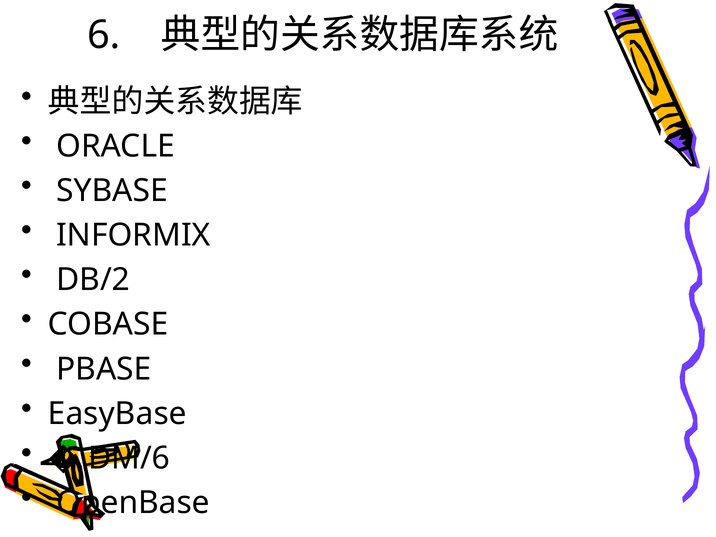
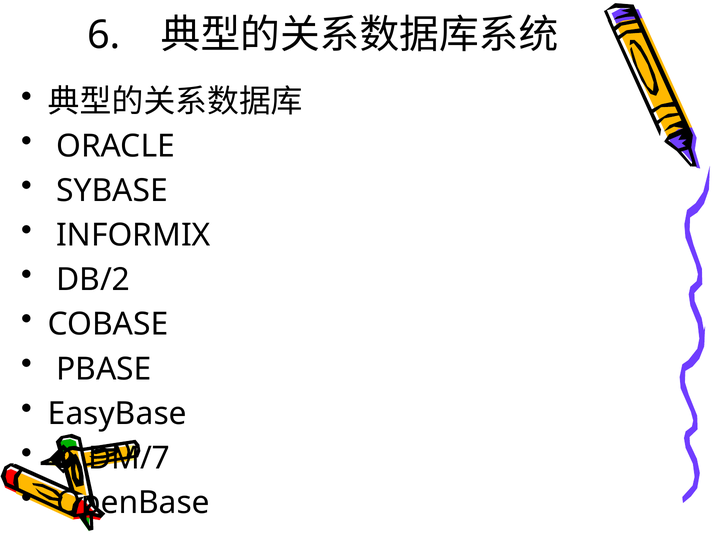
DM/6: DM/6 -> DM/7
